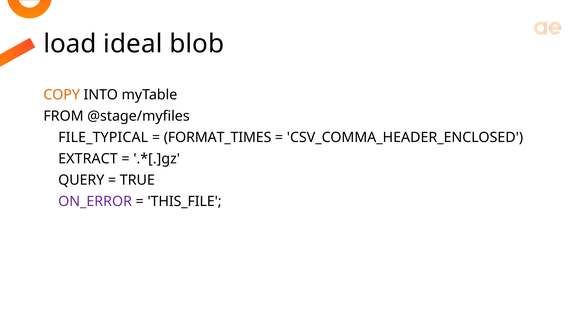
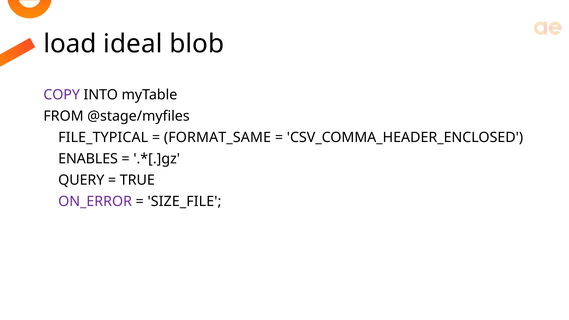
COPY colour: orange -> purple
FORMAT_TIMES: FORMAT_TIMES -> FORMAT_SAME
EXTRACT: EXTRACT -> ENABLES
THIS_FILE: THIS_FILE -> SIZE_FILE
